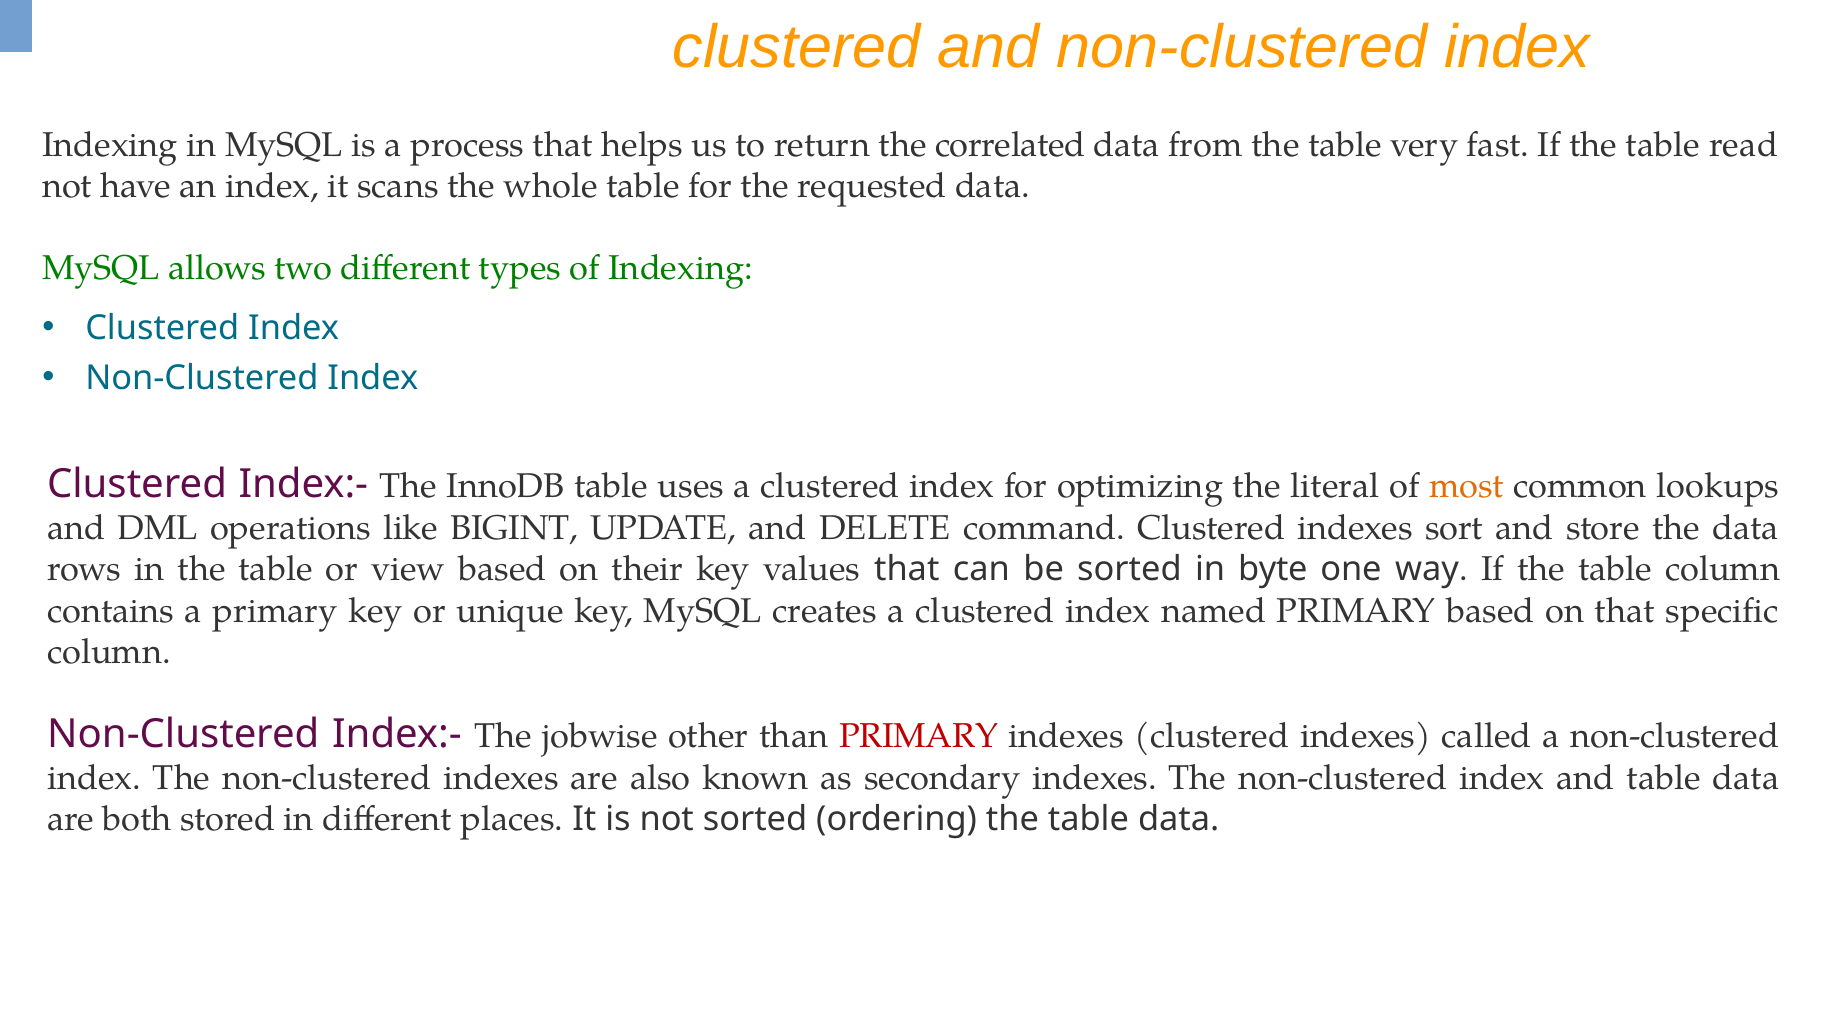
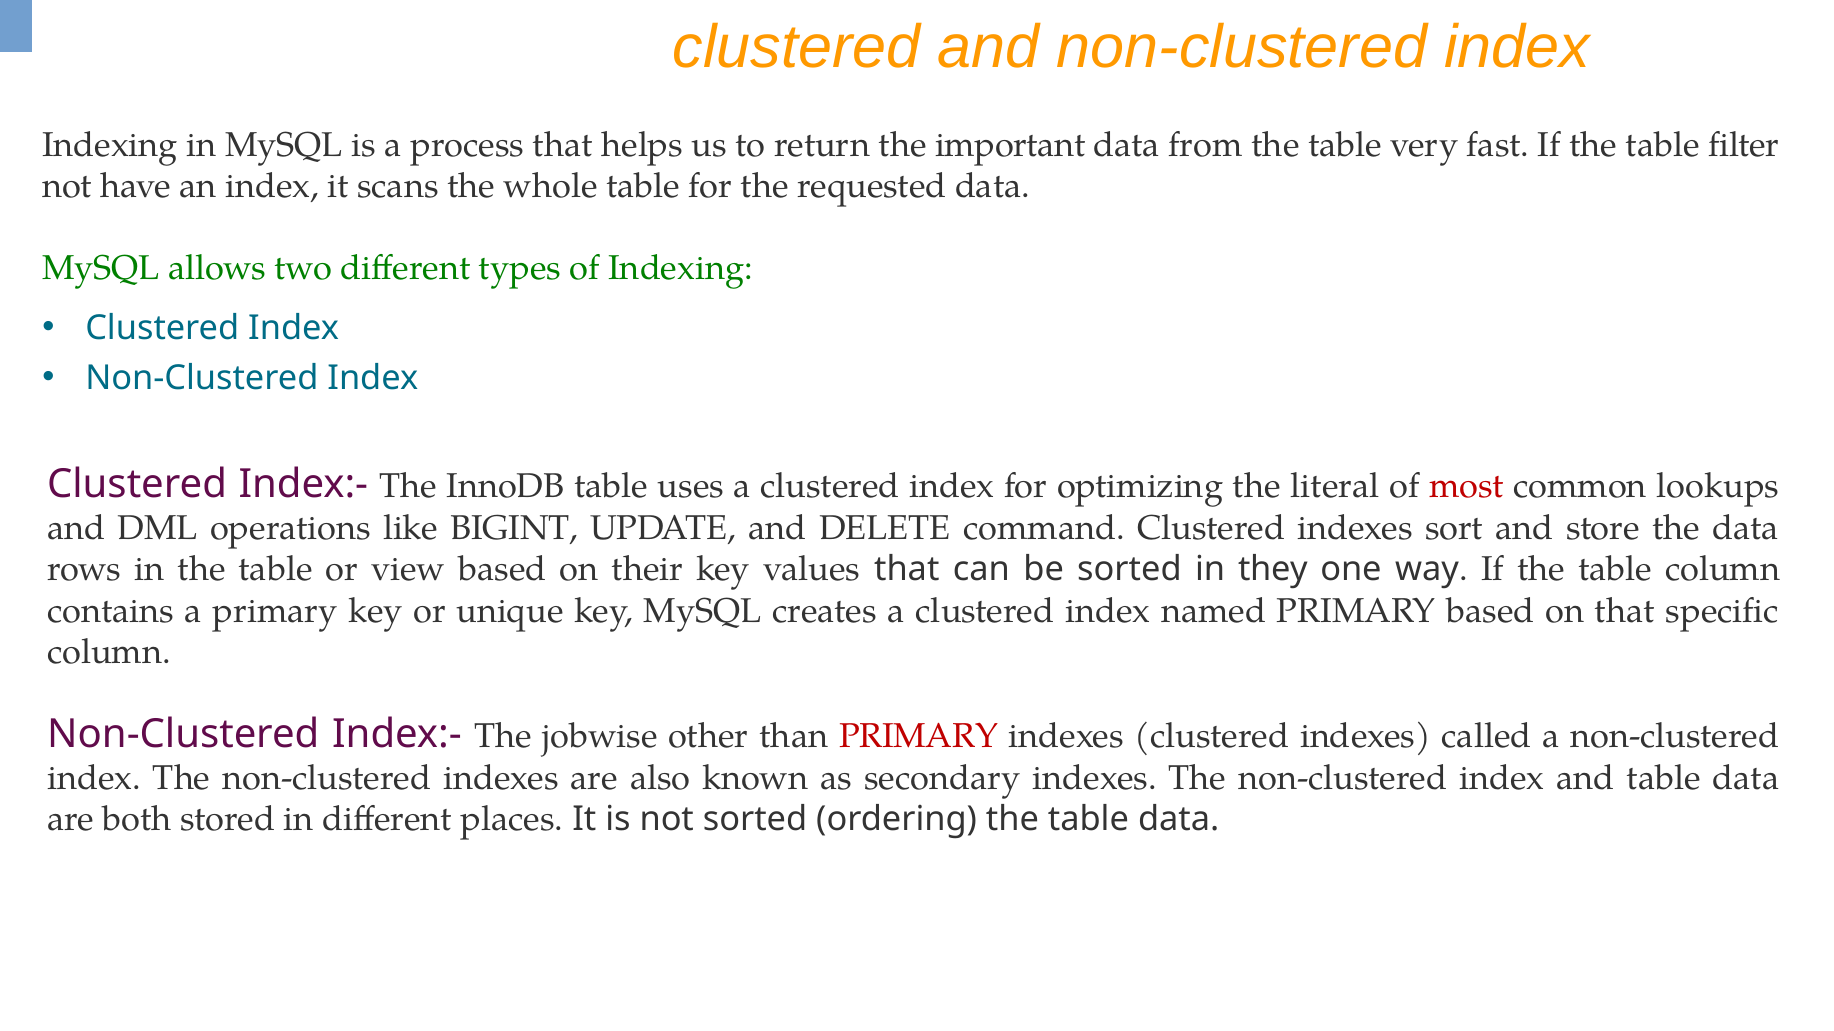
correlated: correlated -> important
read: read -> filter
most colour: orange -> red
byte: byte -> they
